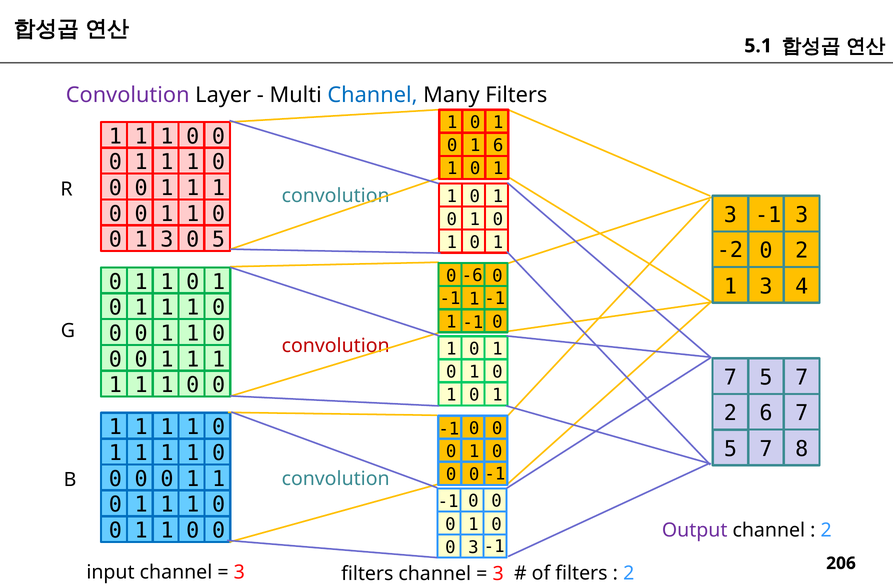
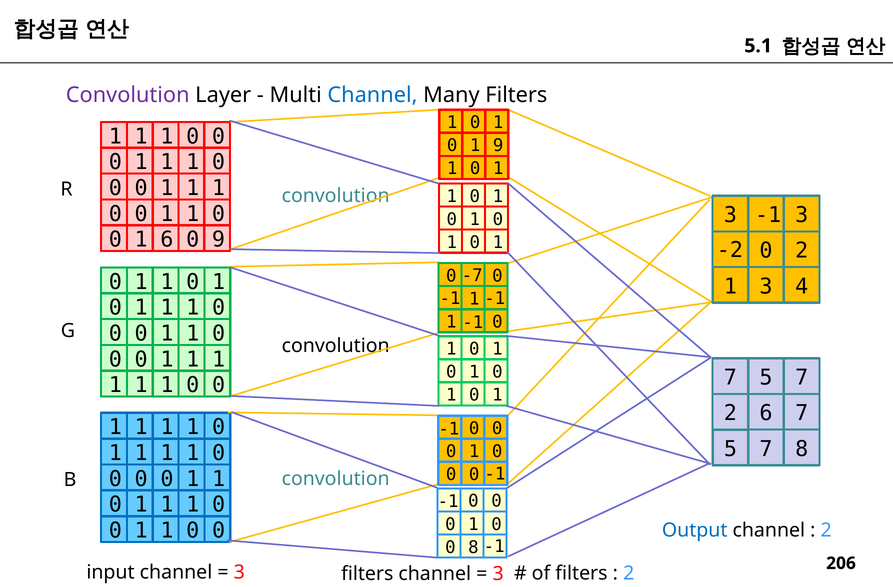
1 6: 6 -> 9
0 1 3: 3 -> 6
0 5: 5 -> 9
-6: -6 -> -7
convolution at (336, 345) colour: red -> black
Output colour: purple -> blue
0 3: 3 -> 8
